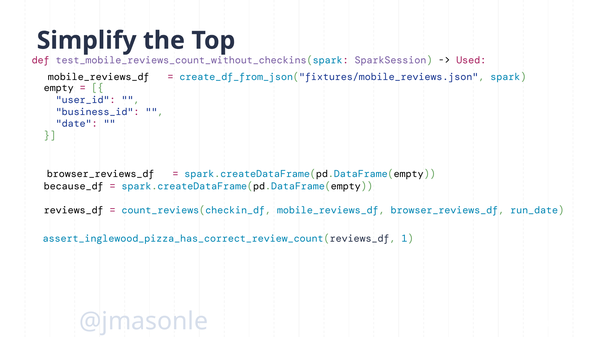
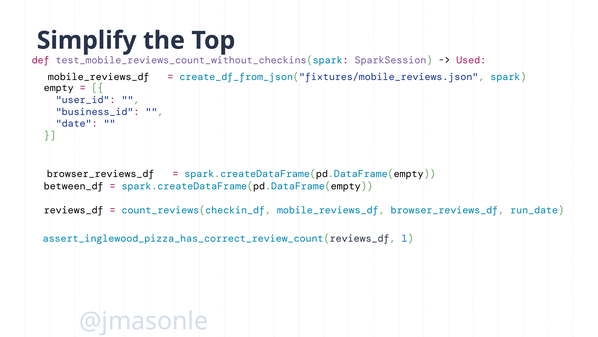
because_df: because_df -> between_df
